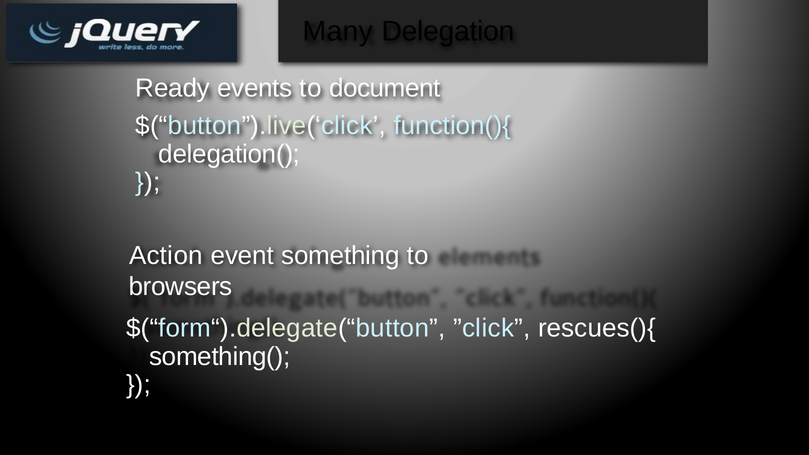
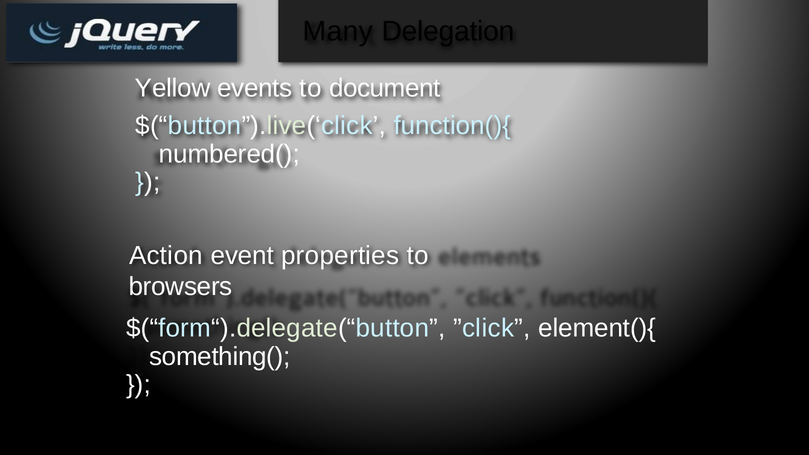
Ready: Ready -> Yellow
delegation(: delegation( -> numbered(
something: something -> properties
rescues(){: rescues(){ -> element(){
